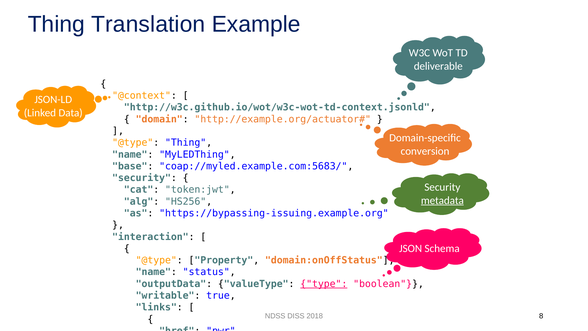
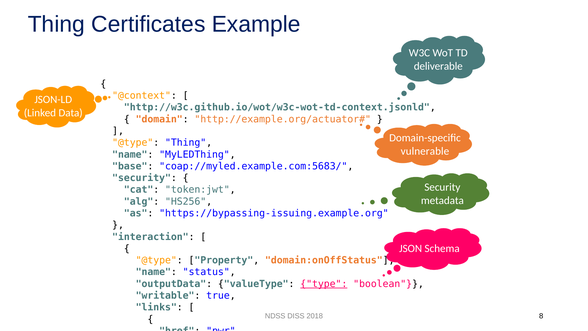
Translation: Translation -> Certificates
conversion: conversion -> vulnerable
metadata underline: present -> none
